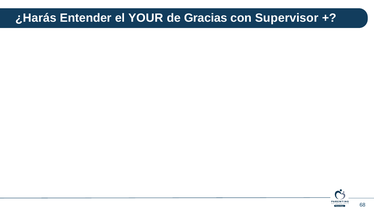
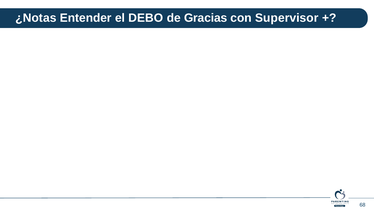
¿Harás: ¿Harás -> ¿Notas
YOUR: YOUR -> DEBO
